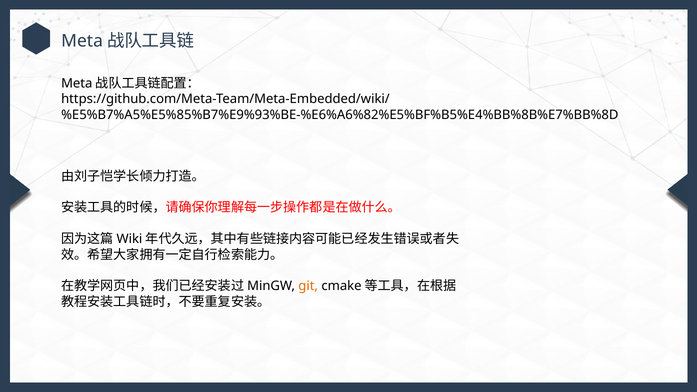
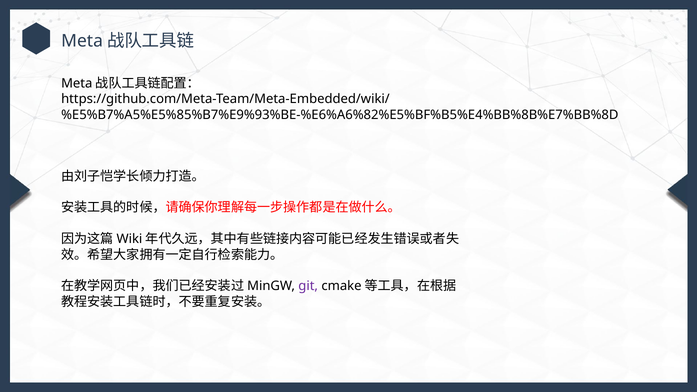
git colour: orange -> purple
